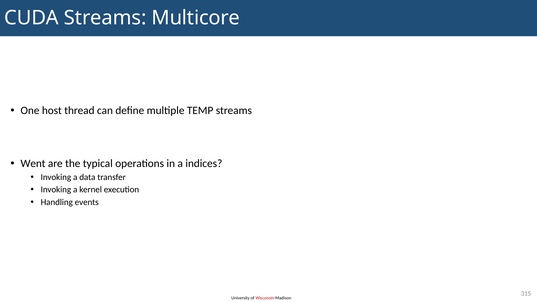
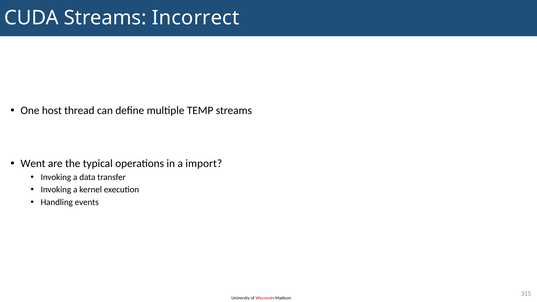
Multicore: Multicore -> Incorrect
indices: indices -> import
